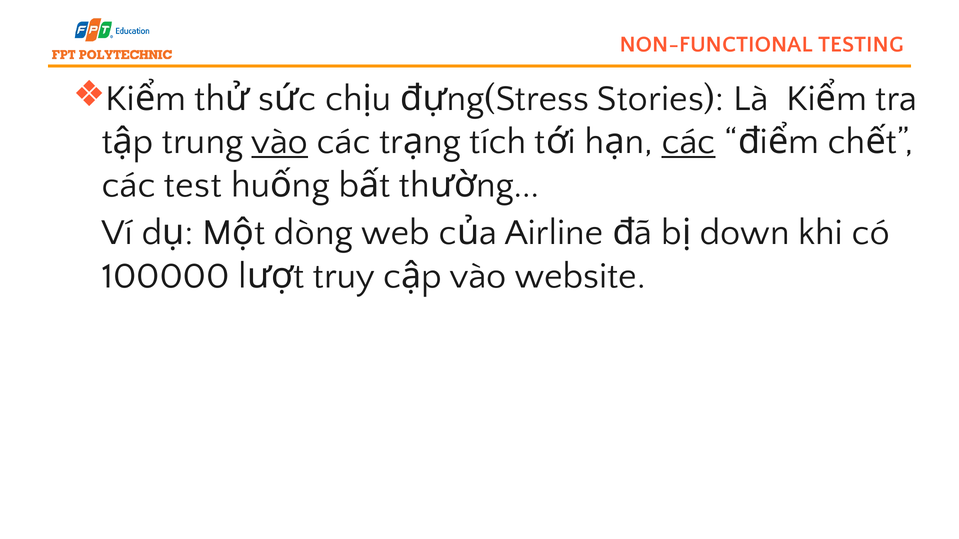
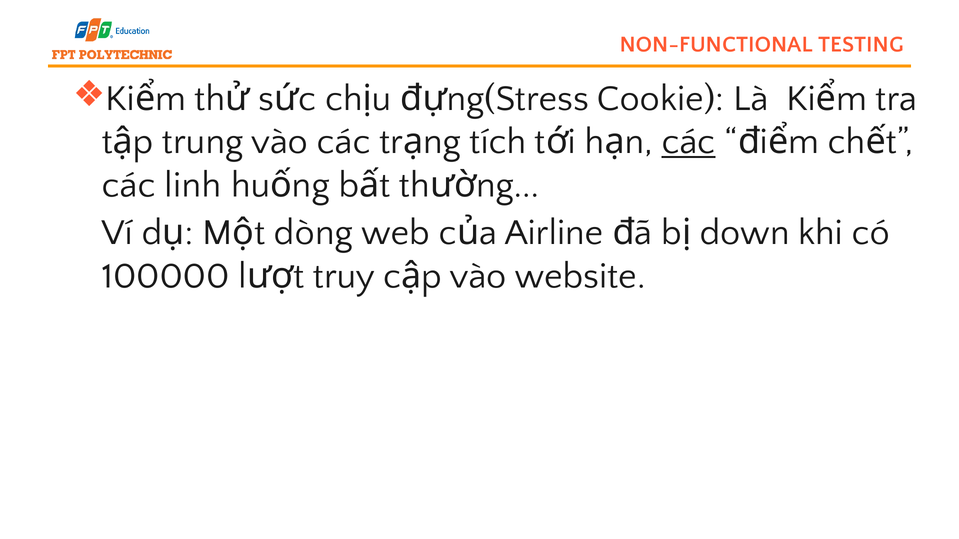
Stories: Stories -> Cookie
vào at (280, 142) underline: present -> none
test: test -> linh
